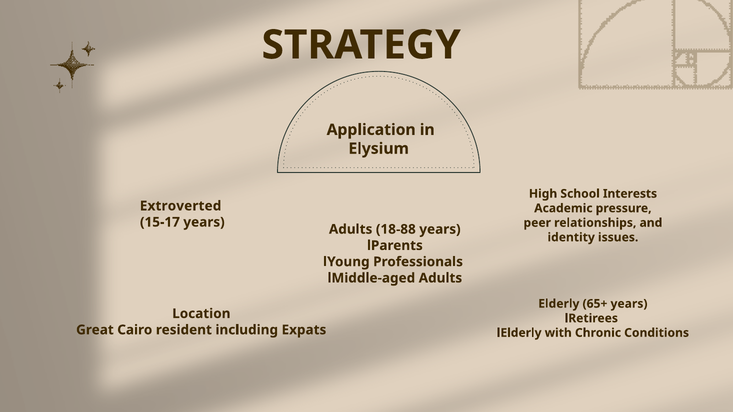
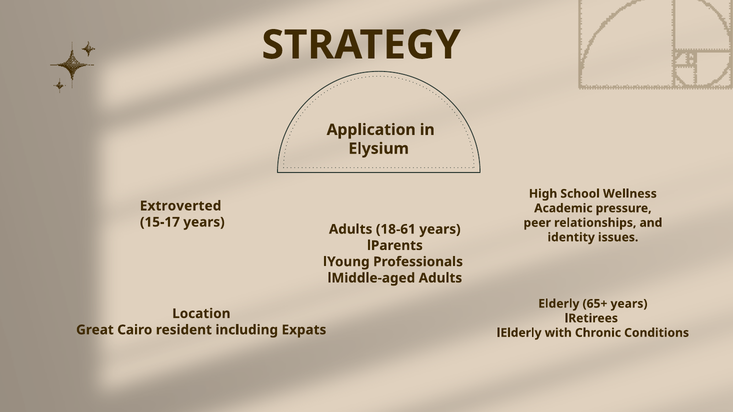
Interests: Interests -> Wellness
18-88: 18-88 -> 18-61
